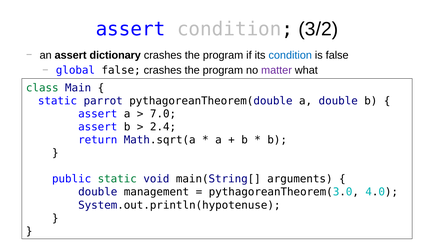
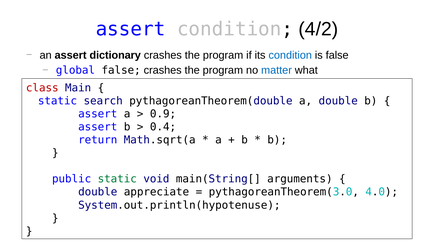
3/2: 3/2 -> 4/2
matter colour: purple -> blue
class colour: green -> red
parrot: parrot -> search
7.0: 7.0 -> 0.9
2.4: 2.4 -> 0.4
management: management -> appreciate
